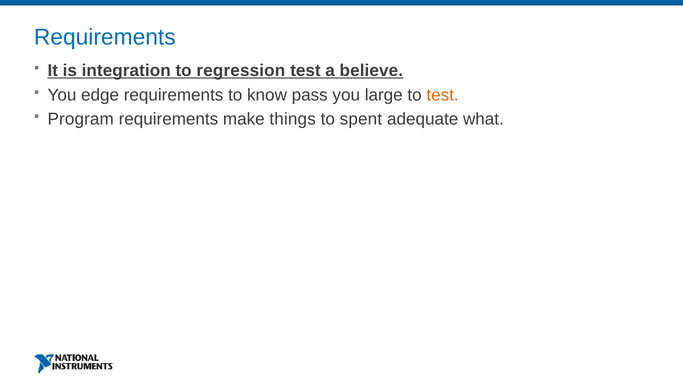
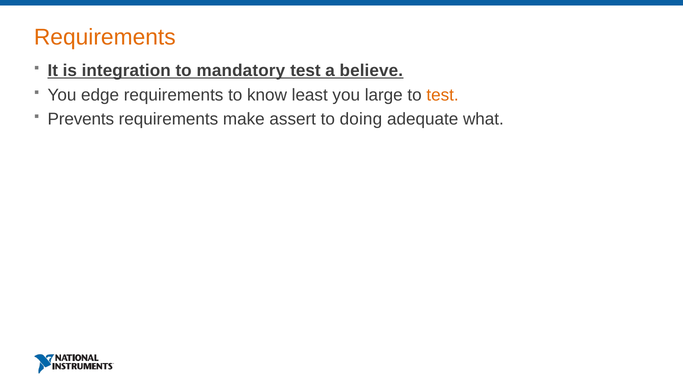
Requirements at (105, 37) colour: blue -> orange
regression: regression -> mandatory
pass: pass -> least
Program: Program -> Prevents
things: things -> assert
spent: spent -> doing
